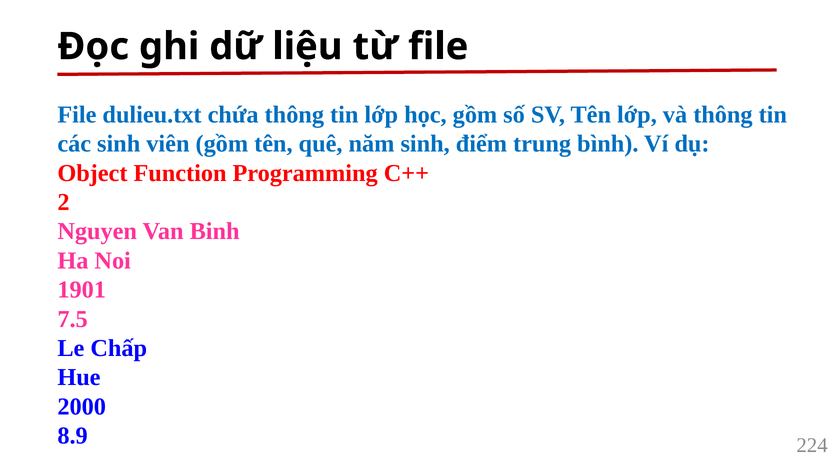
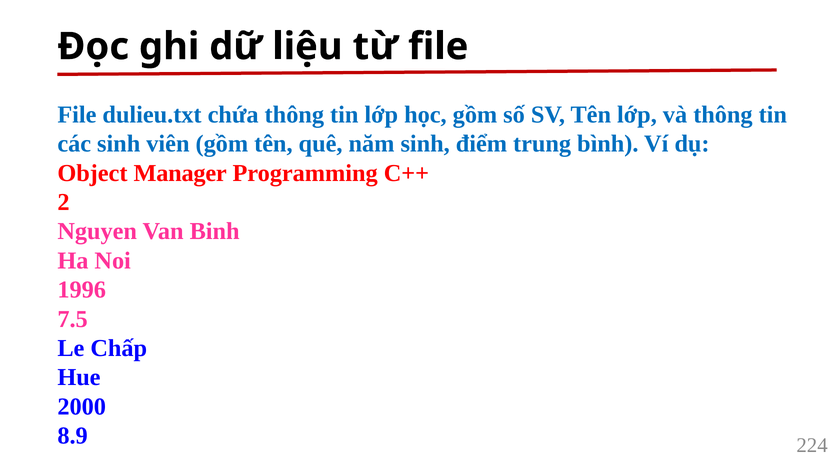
Function: Function -> Manager
1901: 1901 -> 1996
